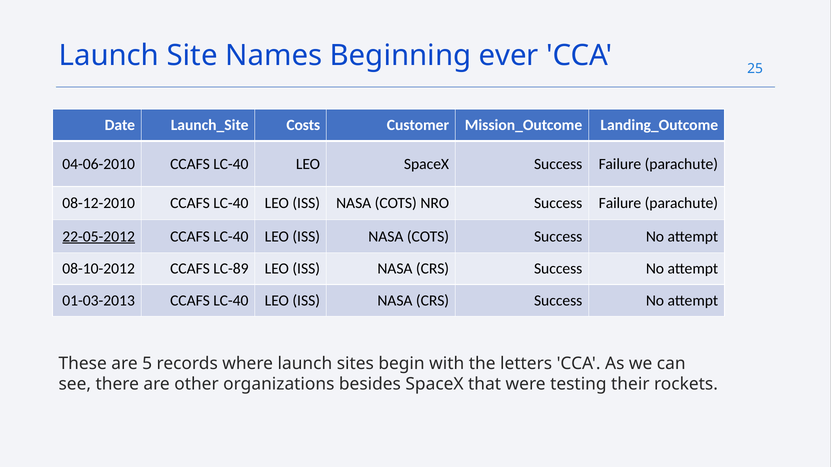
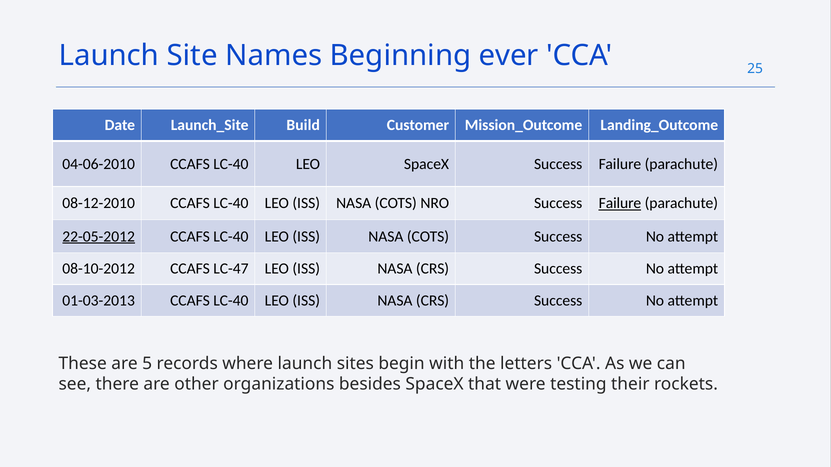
Costs: Costs -> Build
Failure at (620, 203) underline: none -> present
LC-89: LC-89 -> LC-47
